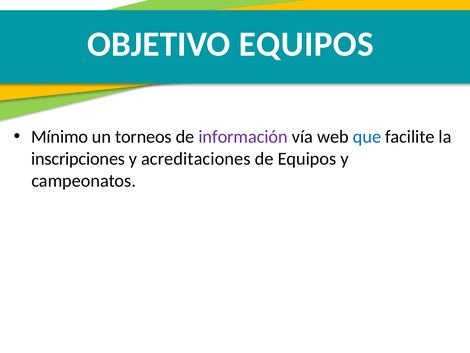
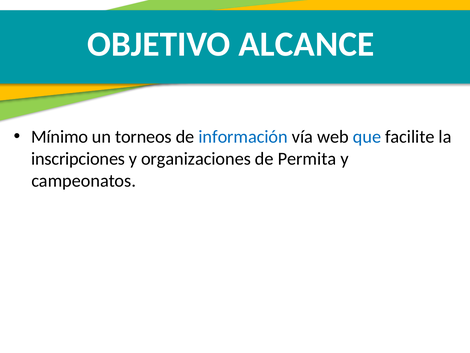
OBJETIVO EQUIPOS: EQUIPOS -> ALCANCE
información colour: purple -> blue
acreditaciones: acreditaciones -> organizaciones
de Equipos: Equipos -> Permita
